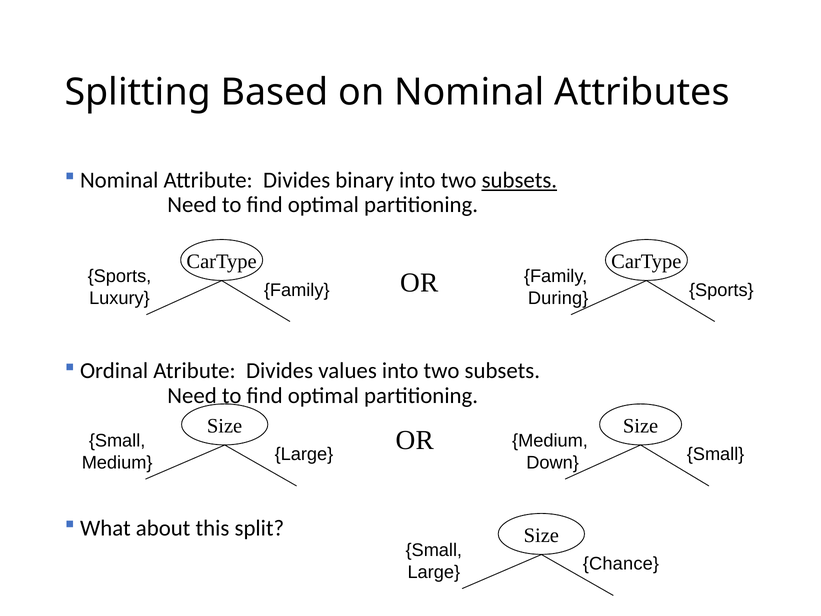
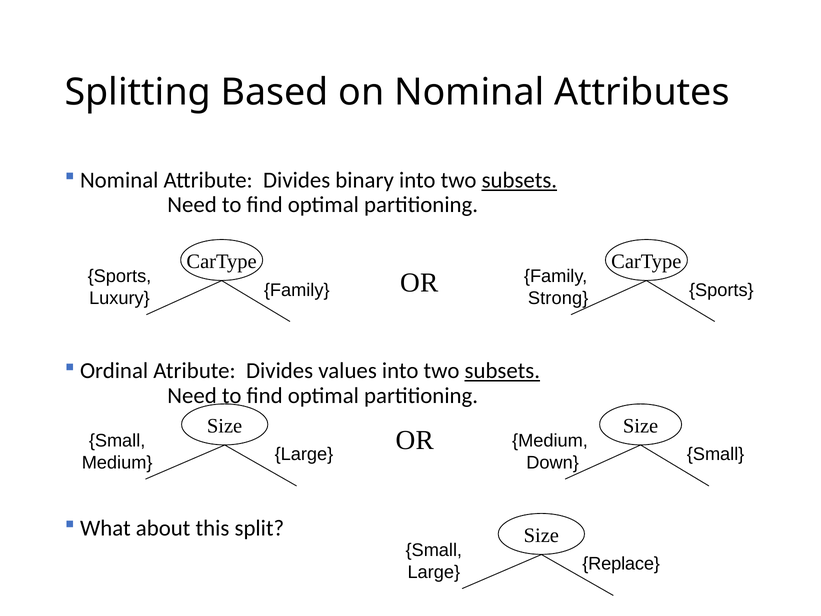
During: During -> Strong
subsets at (502, 371) underline: none -> present
Chance: Chance -> Replace
